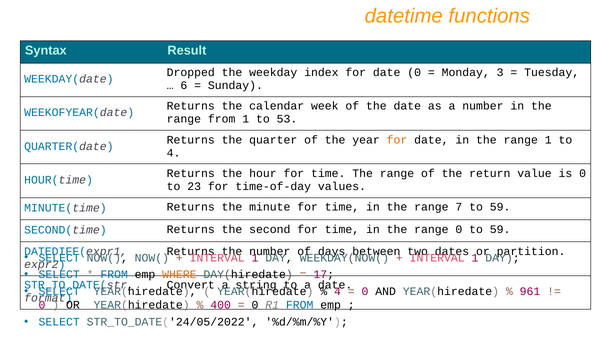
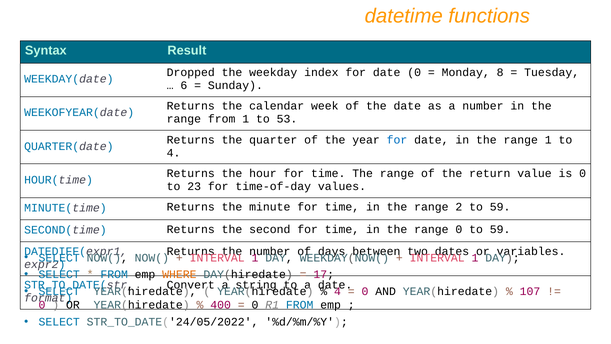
3: 3 -> 8
for at (397, 140) colour: orange -> blue
7: 7 -> 2
partition: partition -> variables
961: 961 -> 107
